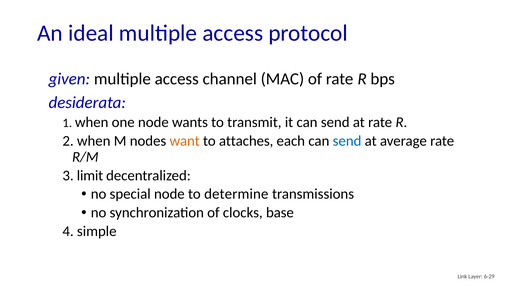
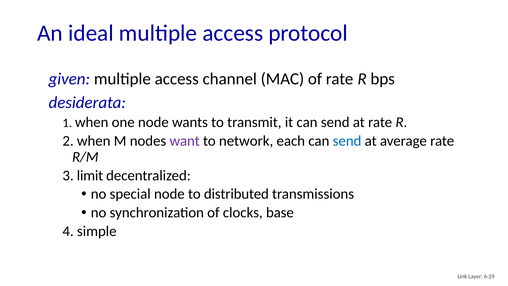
want colour: orange -> purple
attaches: attaches -> network
determine: determine -> distributed
